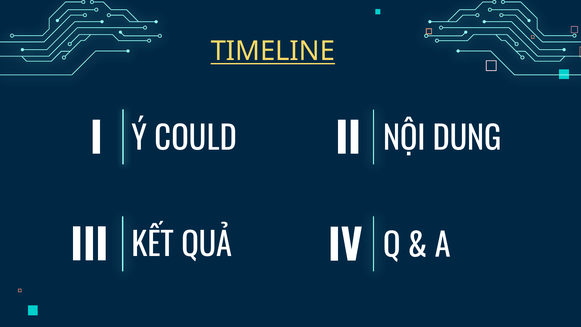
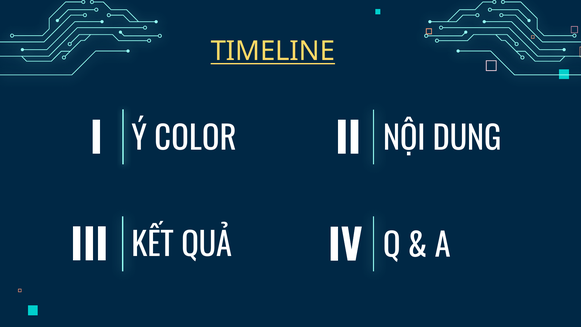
COULD: COULD -> COLOR
